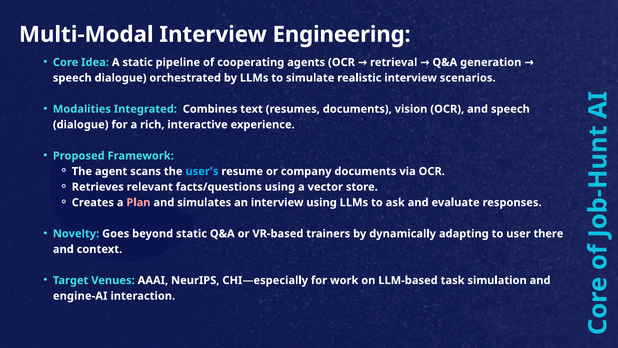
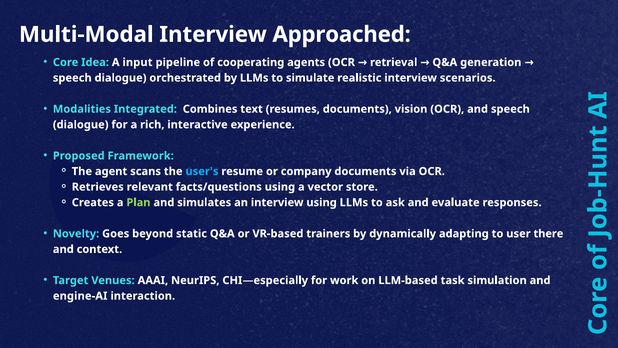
Engineering: Engineering -> Approached
A static: static -> input
Plan colour: pink -> light green
